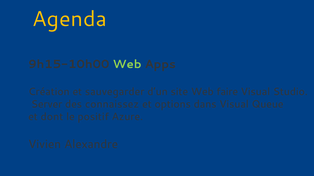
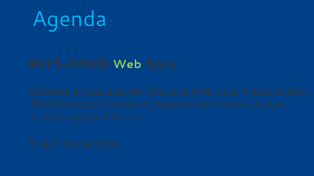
Agenda colour: yellow -> light blue
faire: faire -> quoi
Server: Server -> Portail
dont: dont -> vous
Alexandre: Alexandre -> Important
